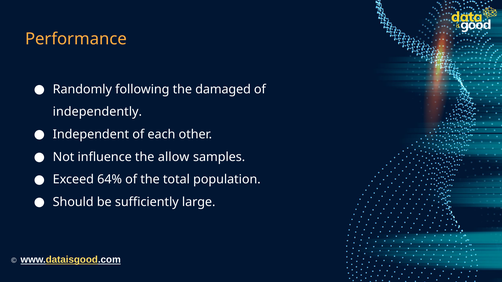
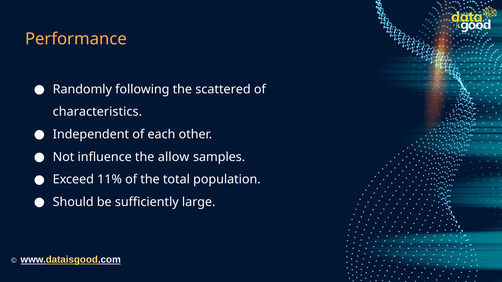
damaged: damaged -> scattered
independently: independently -> characteristics
64%: 64% -> 11%
